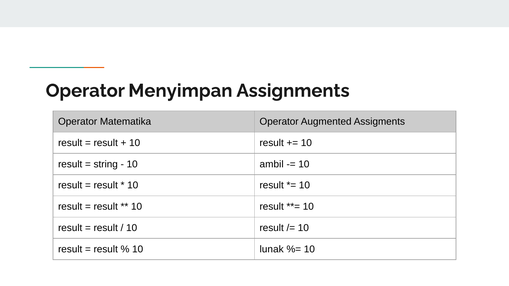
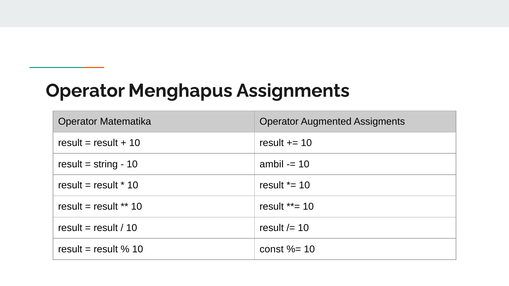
Menyimpan: Menyimpan -> Menghapus
lunak: lunak -> const
